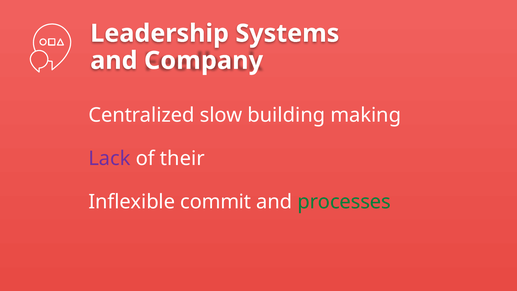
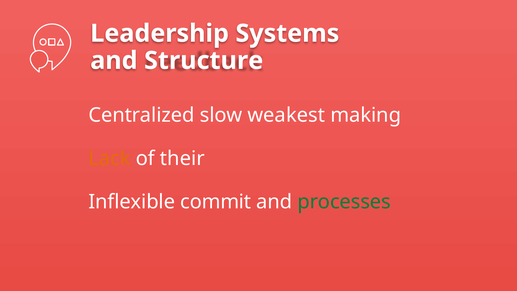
Company: Company -> Structure
building: building -> weakest
Lack colour: purple -> orange
